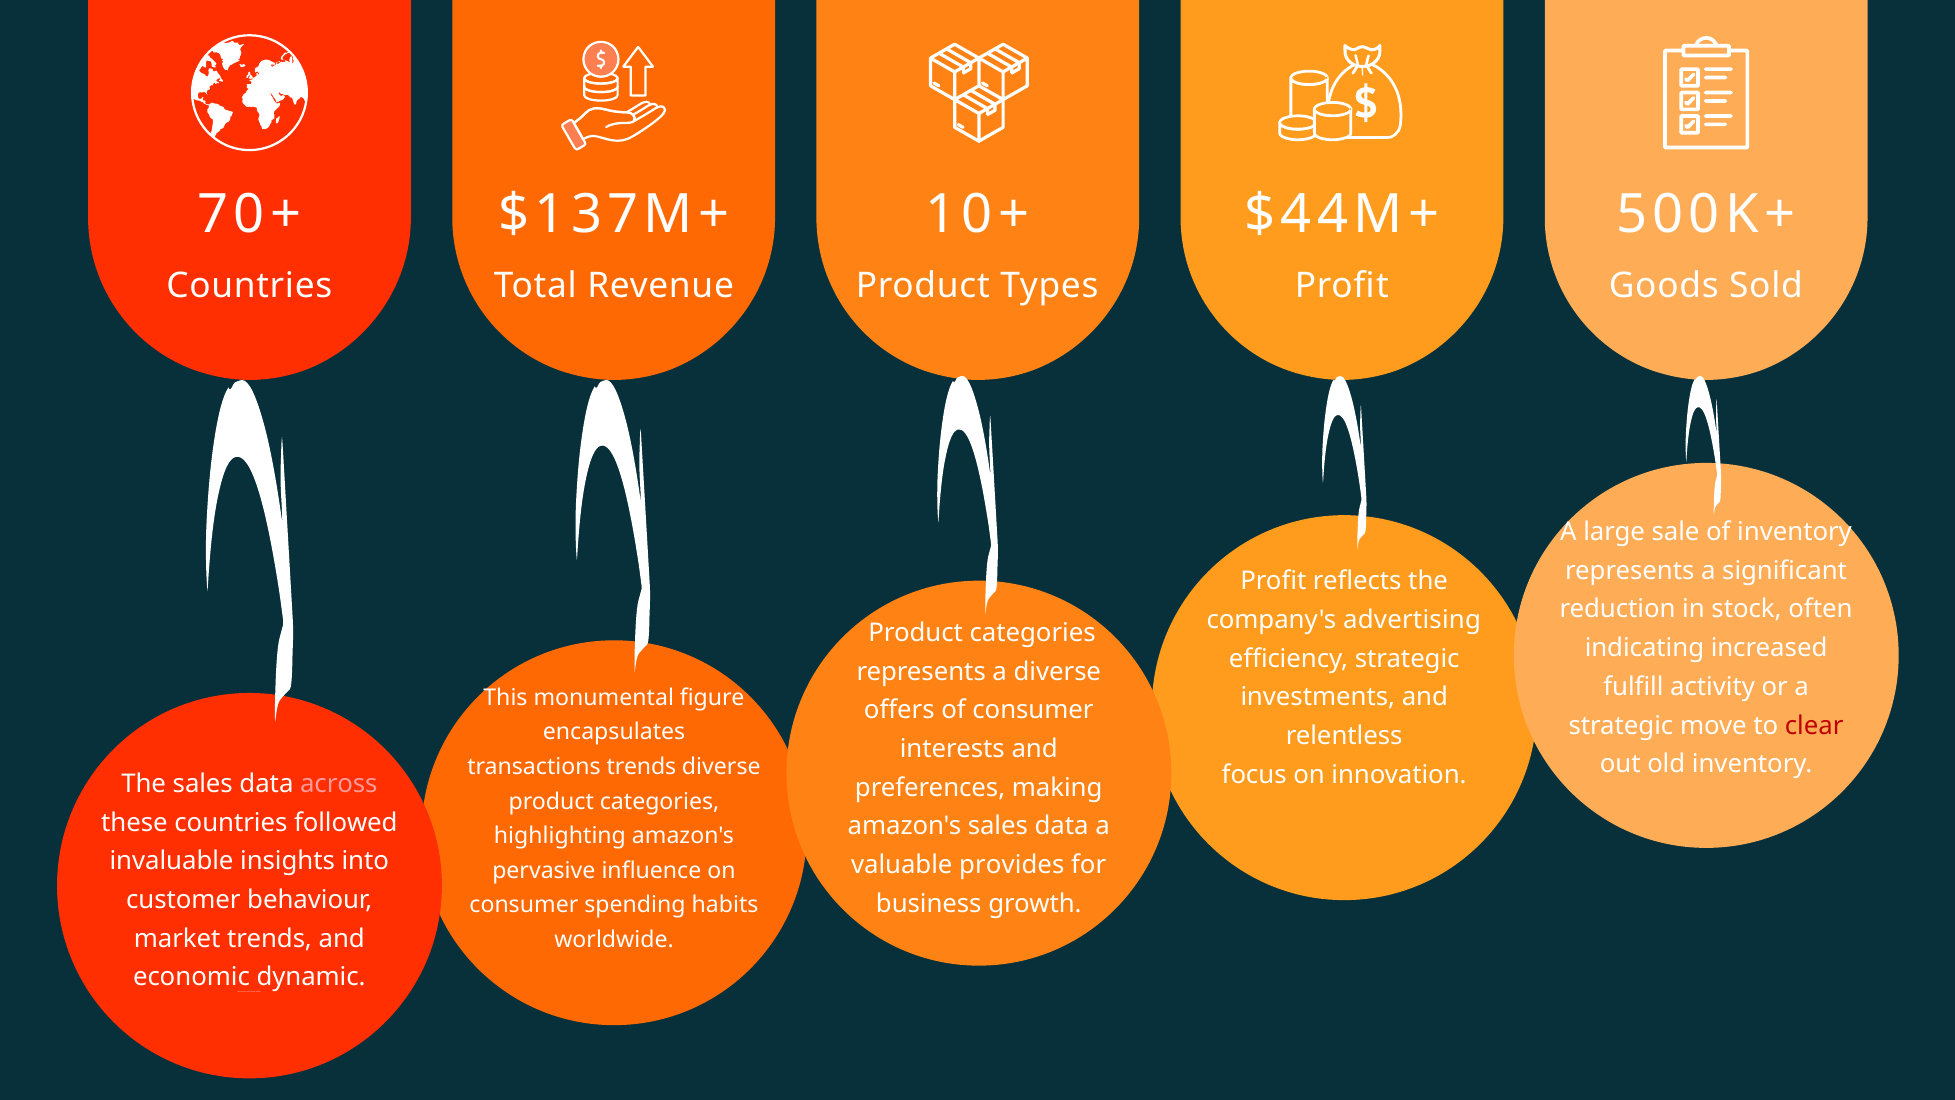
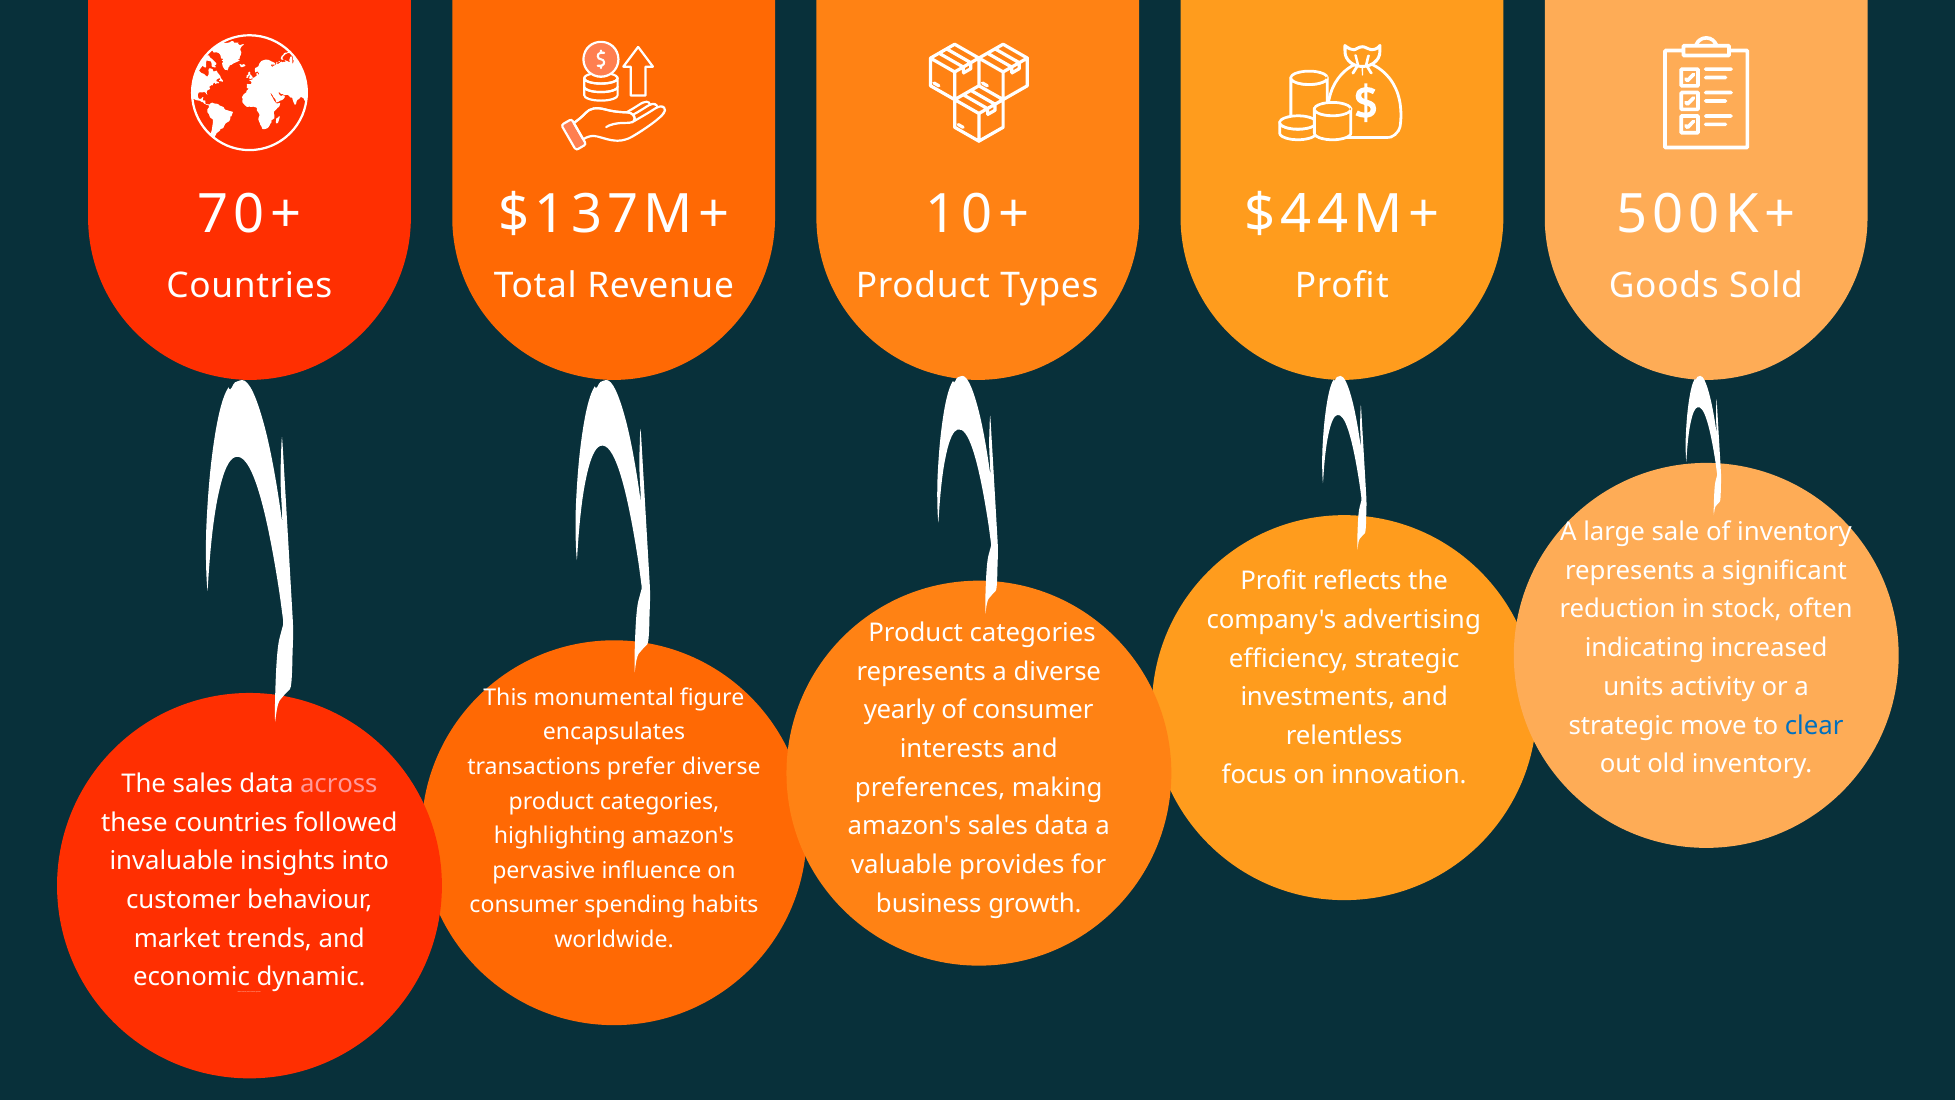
fulfill: fulfill -> units
offers: offers -> yearly
clear colour: red -> blue
transactions trends: trends -> prefer
